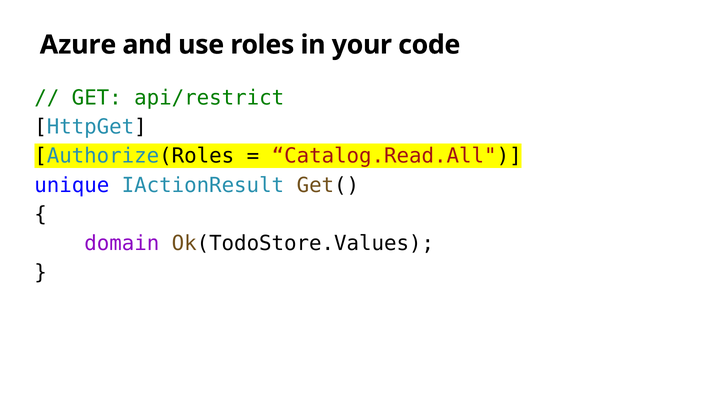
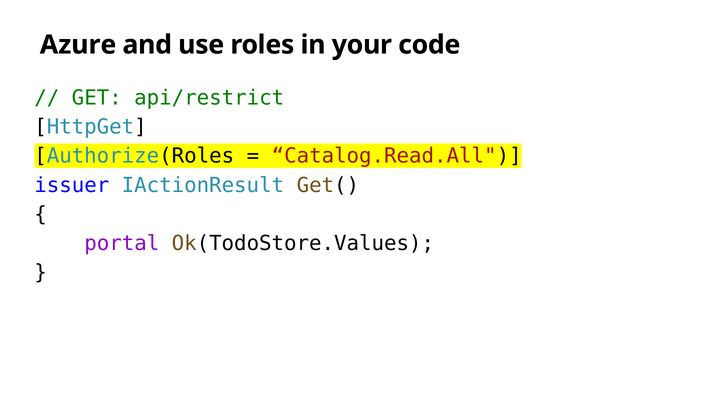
unique: unique -> issuer
domain: domain -> portal
